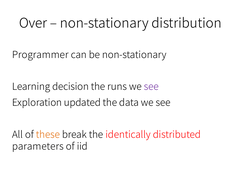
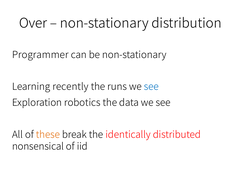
decision: decision -> recently
see at (151, 87) colour: purple -> blue
updated: updated -> robotics
parameters: parameters -> nonsensical
